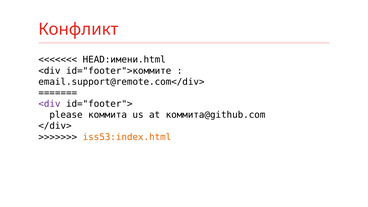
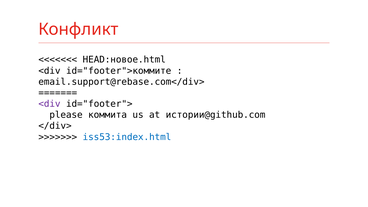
HEAD:имени.html: HEAD:имени.html -> HEAD:новое.html
email.support@remote.com</div>: email.support@remote.com</div> -> email.support@rebase.com</div>
коммита@github.com: коммита@github.com -> истории@github.com
iss53:index.html colour: orange -> blue
